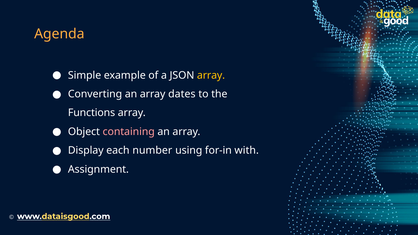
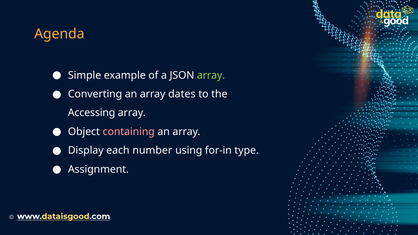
array at (211, 75) colour: yellow -> light green
Functions: Functions -> Accessing
with: with -> type
